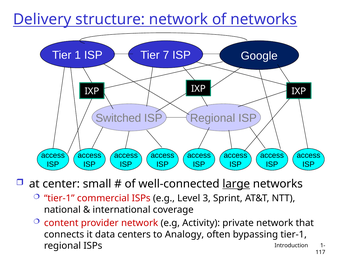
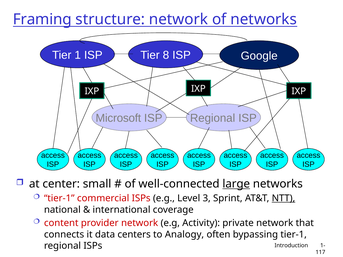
Delivery: Delivery -> Framing
7: 7 -> 8
Switched: Switched -> Microsoft
NTT underline: none -> present
